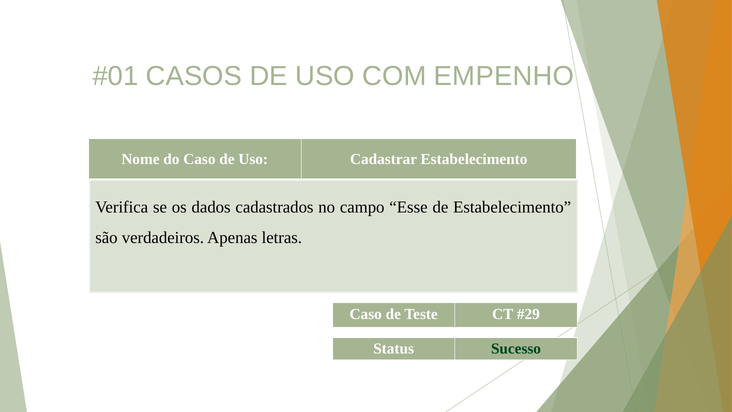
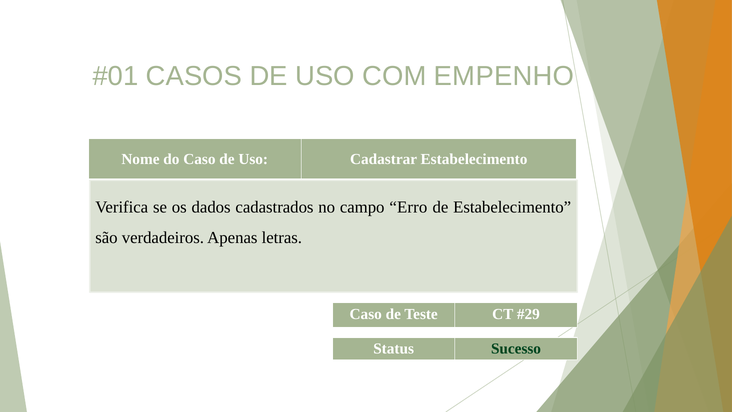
Esse: Esse -> Erro
